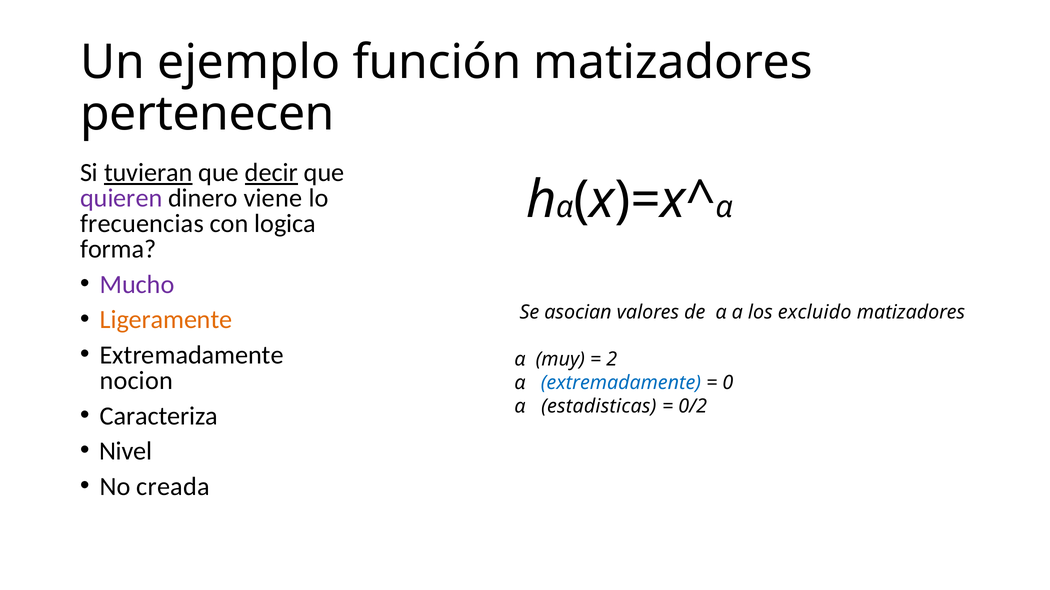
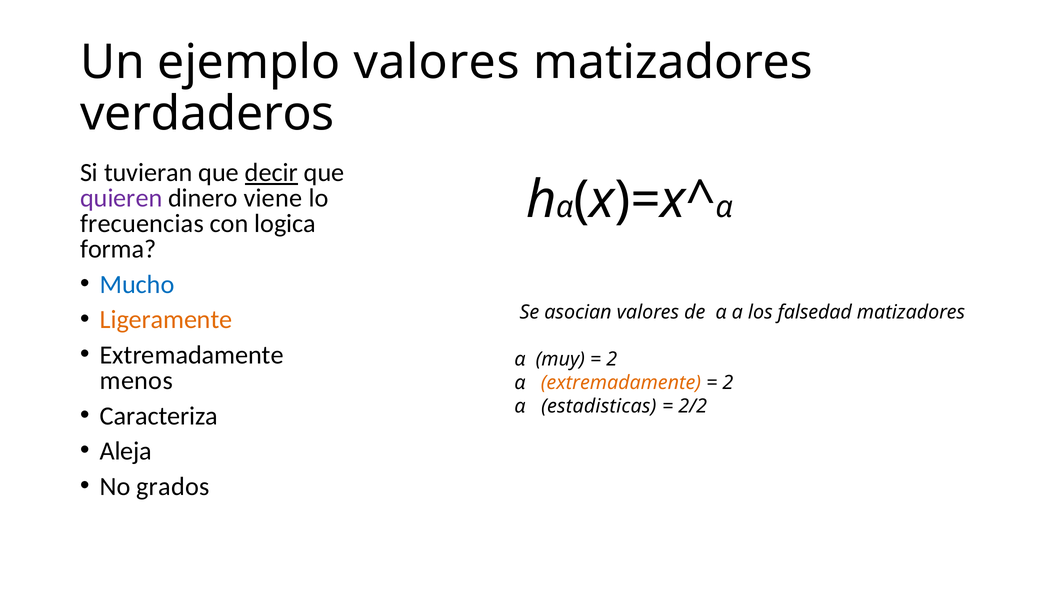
ejemplo función: función -> valores
pertenecen: pertenecen -> verdaderos
tuvieran underline: present -> none
Mucho colour: purple -> blue
excluido: excluido -> falsedad
nocion: nocion -> menos
extremadamente at (621, 383) colour: blue -> orange
0 at (728, 383): 0 -> 2
0/2: 0/2 -> 2/2
Nivel: Nivel -> Aleja
creada: creada -> grados
